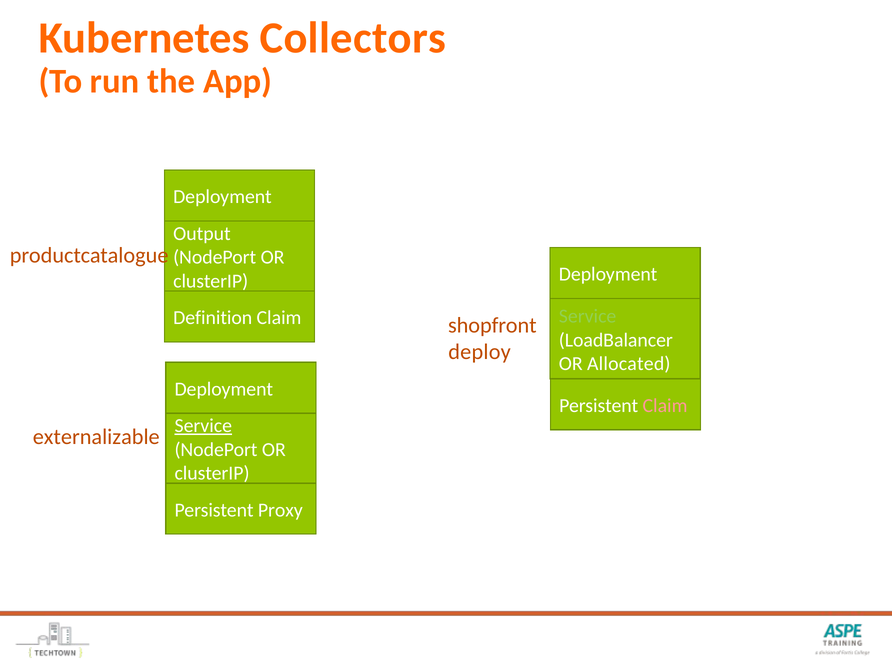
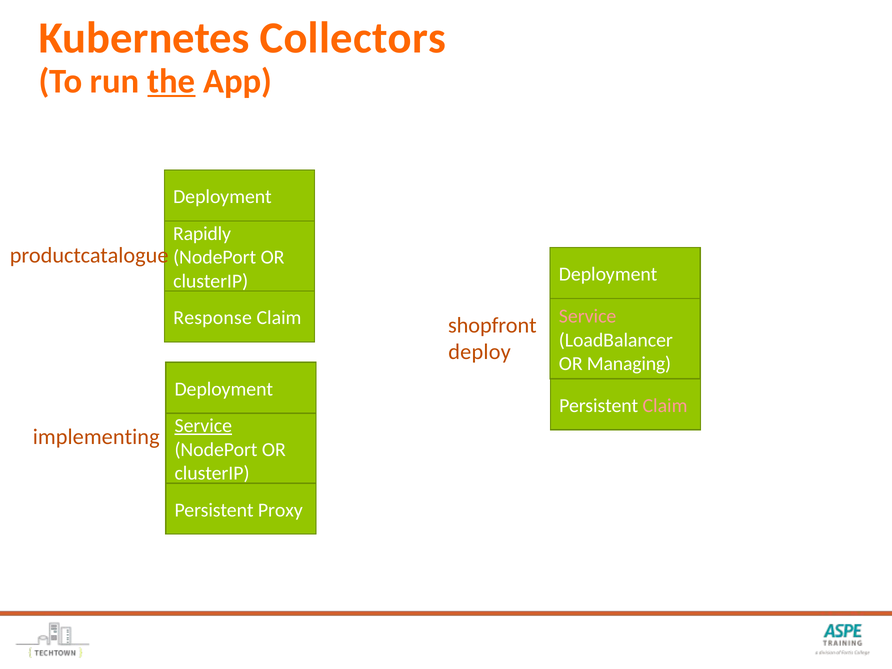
the underline: none -> present
Output: Output -> Rapidly
Service at (588, 316) colour: light green -> pink
Definition: Definition -> Response
Allocated: Allocated -> Managing
externalizable: externalizable -> implementing
